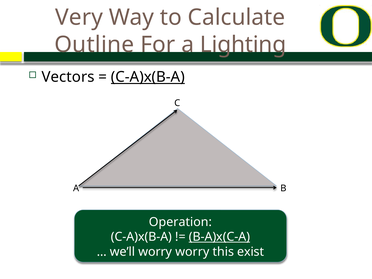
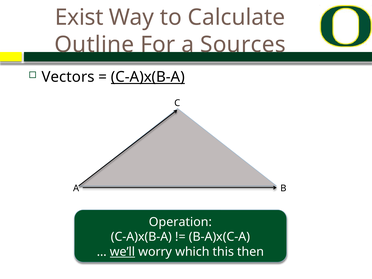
Very: Very -> Exist
Lighting: Lighting -> Sources
B-A)x(C-A underline: present -> none
we’ll underline: none -> present
worry worry: worry -> which
exist: exist -> then
